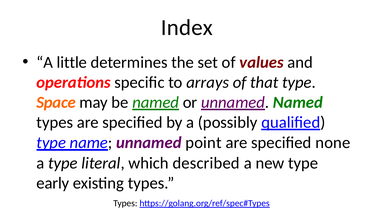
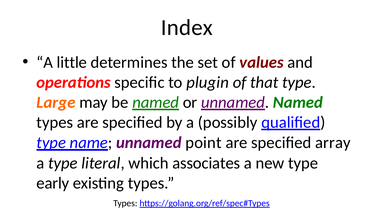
arrays: arrays -> plugin
Space: Space -> Large
none: none -> array
described: described -> associates
